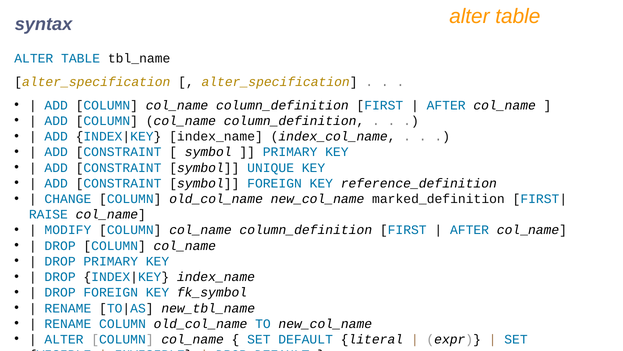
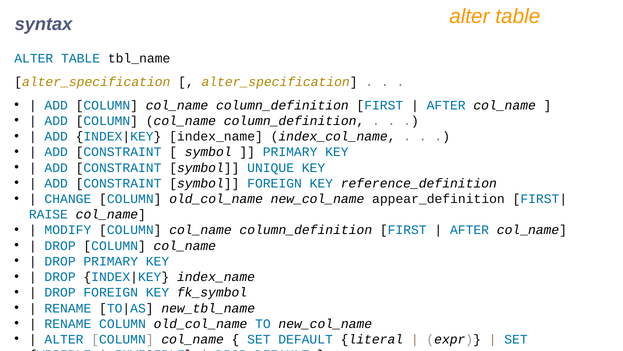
marked_definition: marked_definition -> appear_definition
